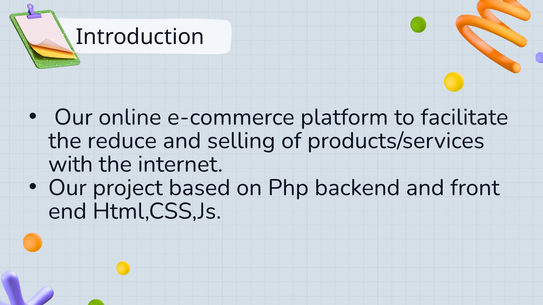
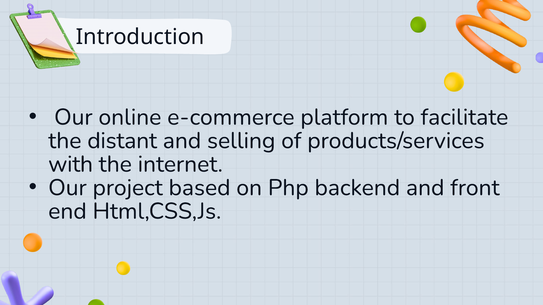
reduce: reduce -> distant
